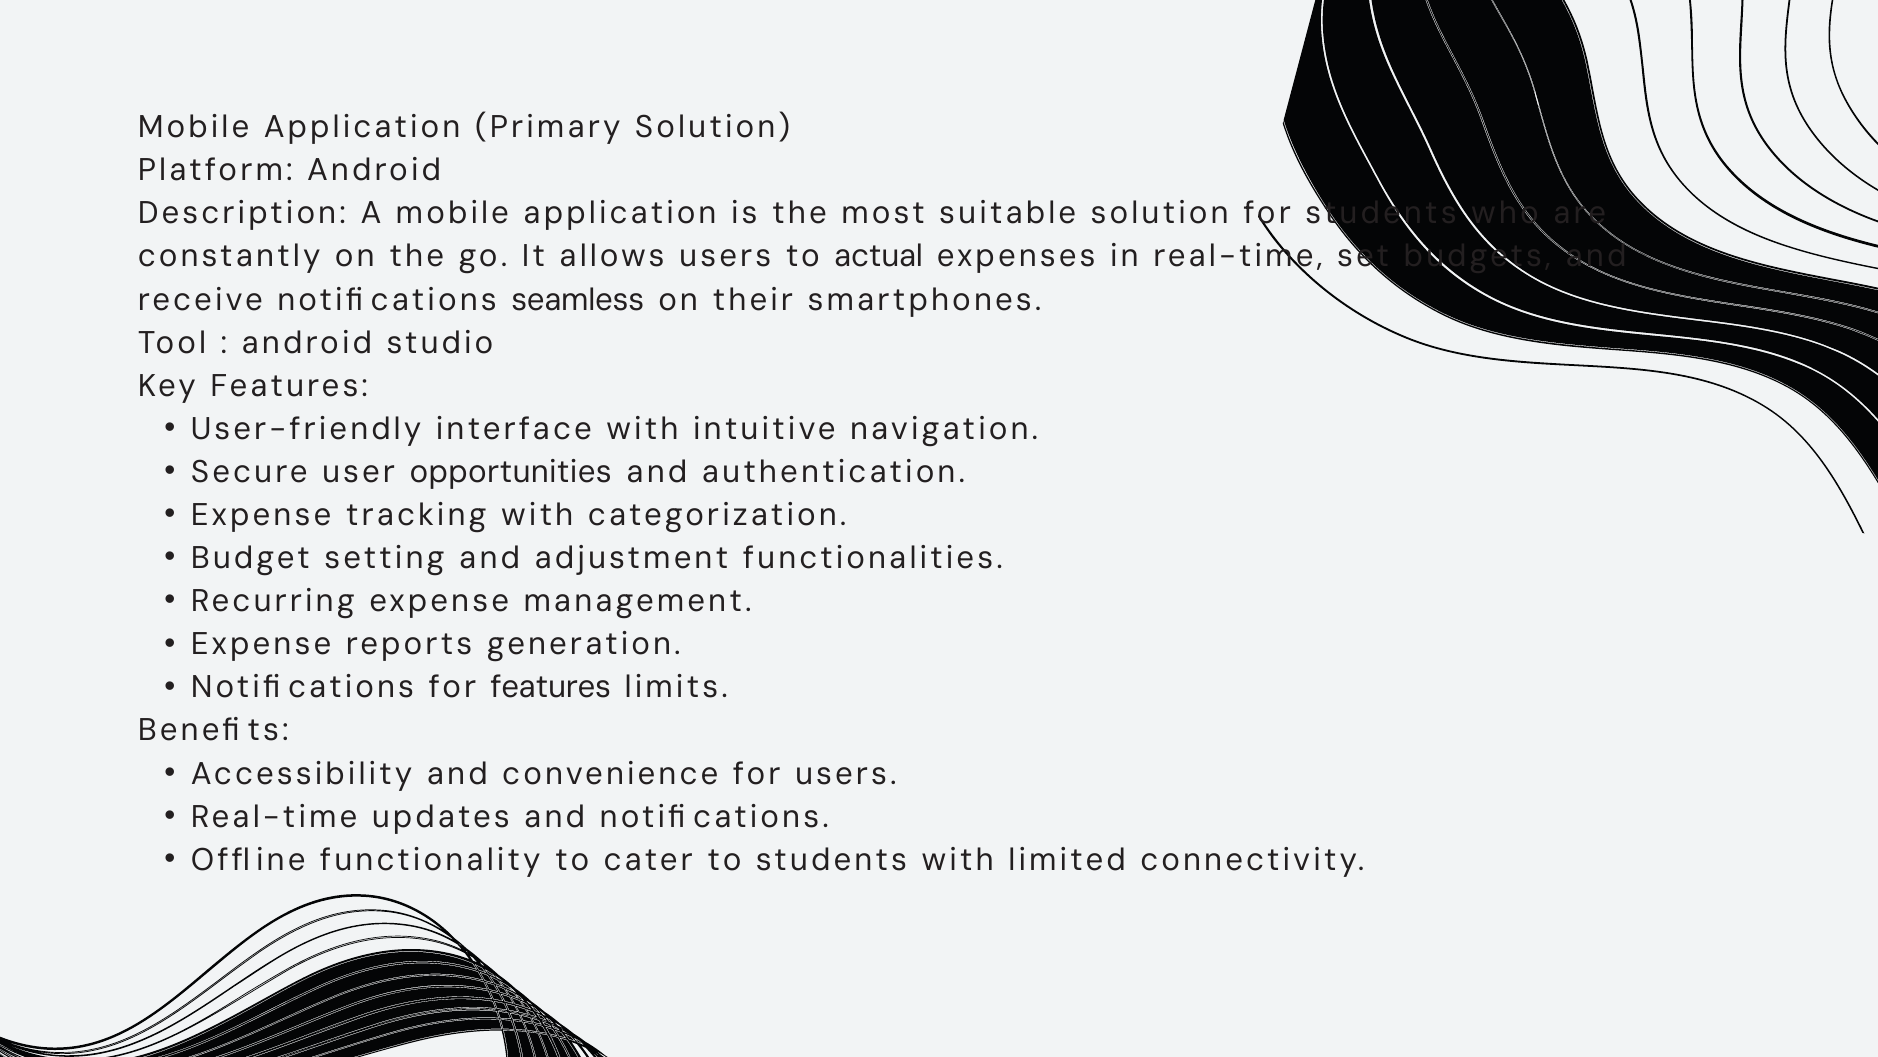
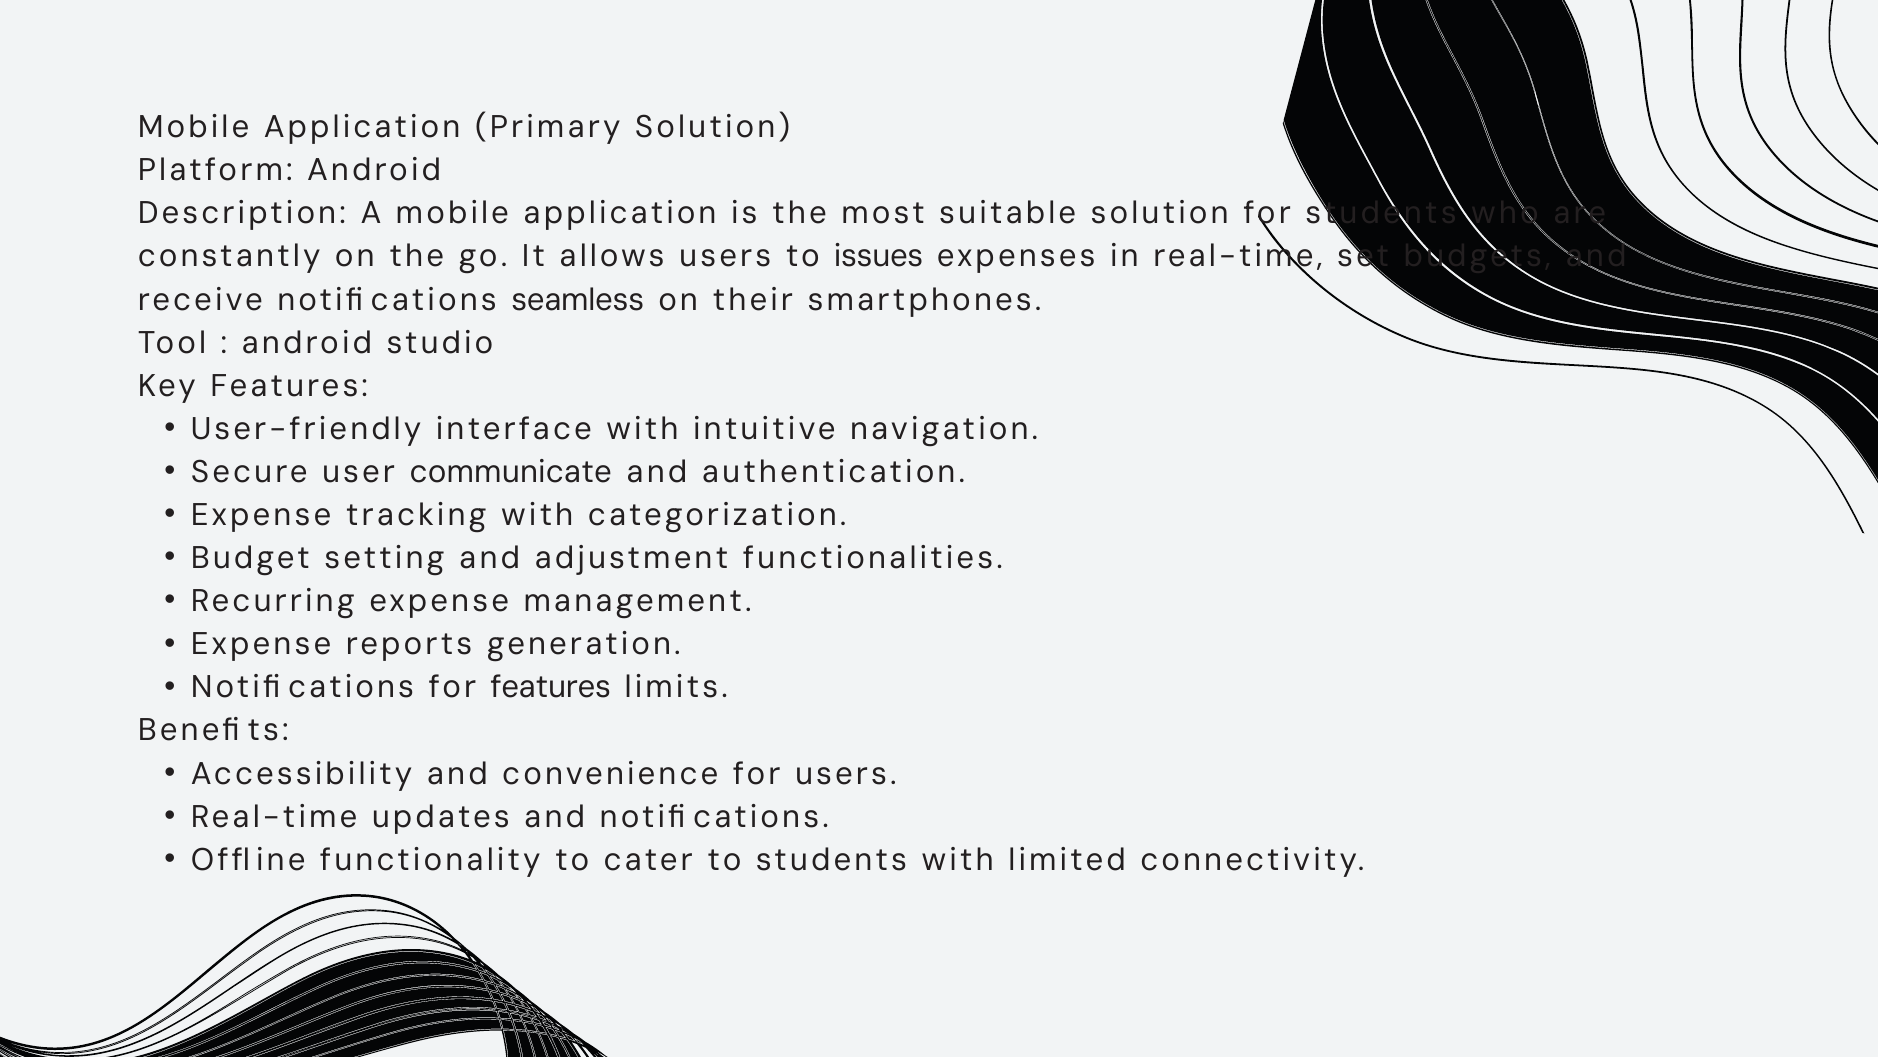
actual: actual -> issues
opportunities: opportunities -> communicate
